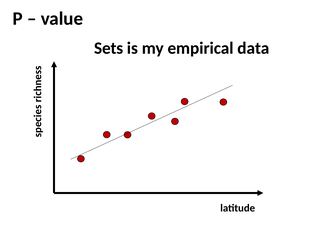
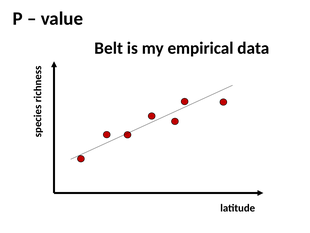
Sets: Sets -> Belt
